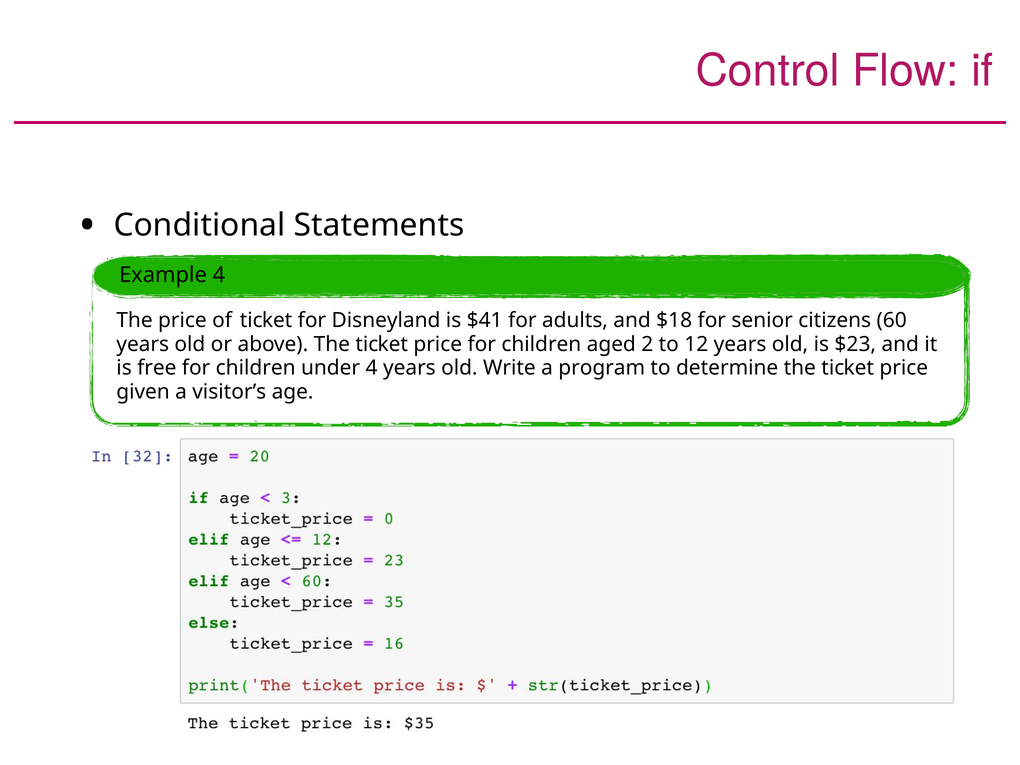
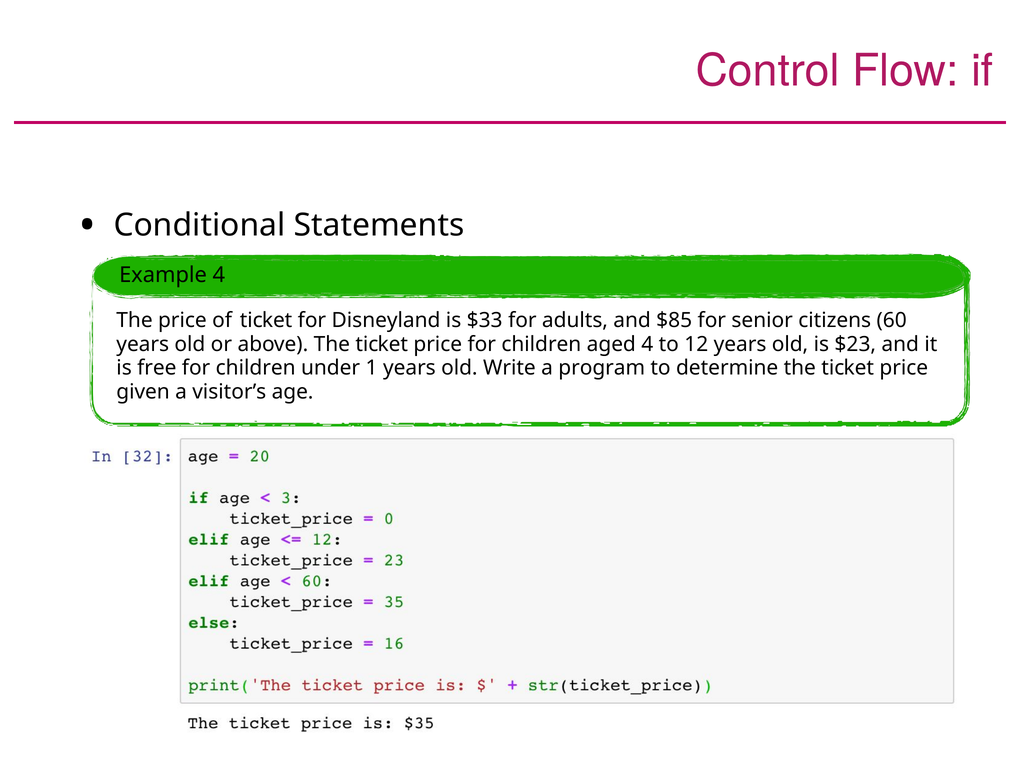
$41: $41 -> $33
$18: $18 -> $85
aged 2: 2 -> 4
under 4: 4 -> 1
